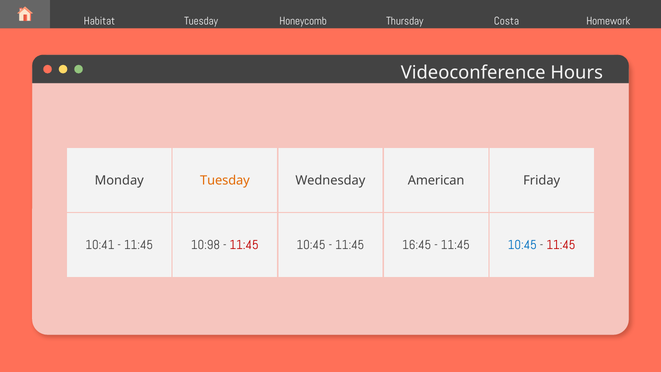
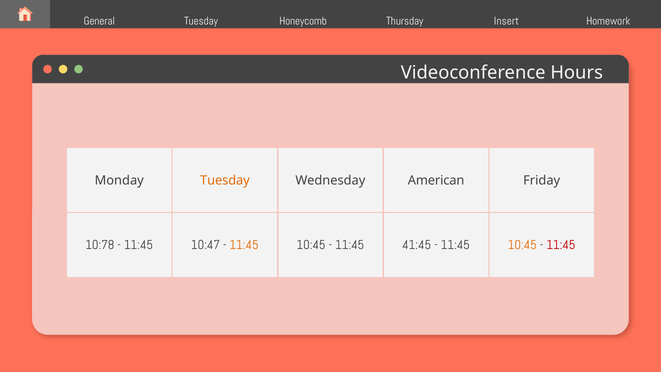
Habitat: Habitat -> General
Costa: Costa -> Insert
10:41: 10:41 -> 10:78
10:98: 10:98 -> 10:47
11:45 at (244, 245) colour: red -> orange
16:45: 16:45 -> 41:45
10:45 at (522, 245) colour: blue -> orange
